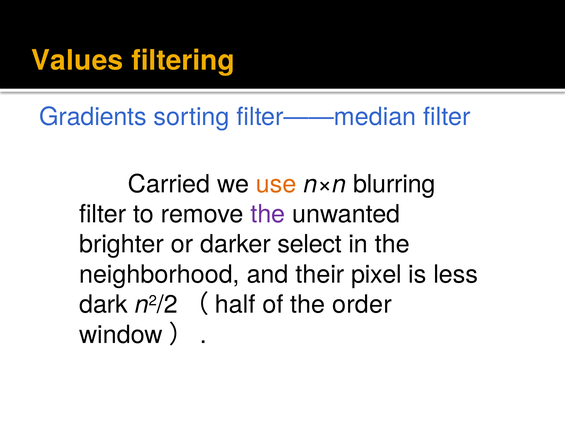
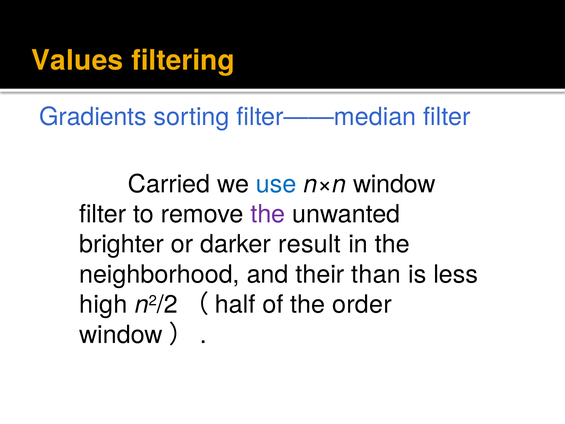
use colour: orange -> blue
blurring: blurring -> window
select: select -> result
pixel: pixel -> than
dark: dark -> high
